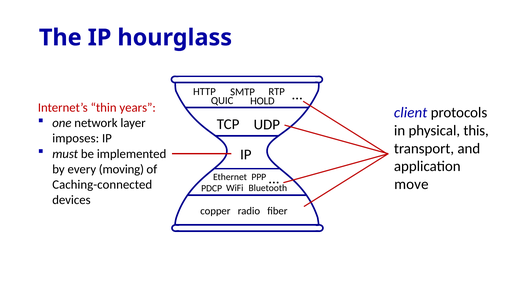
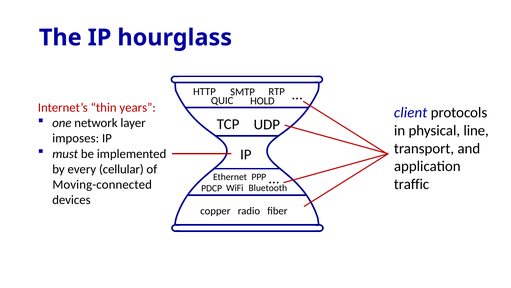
this: this -> line
moving: moving -> cellular
move: move -> traffic
Caching-connected: Caching-connected -> Moving-connected
